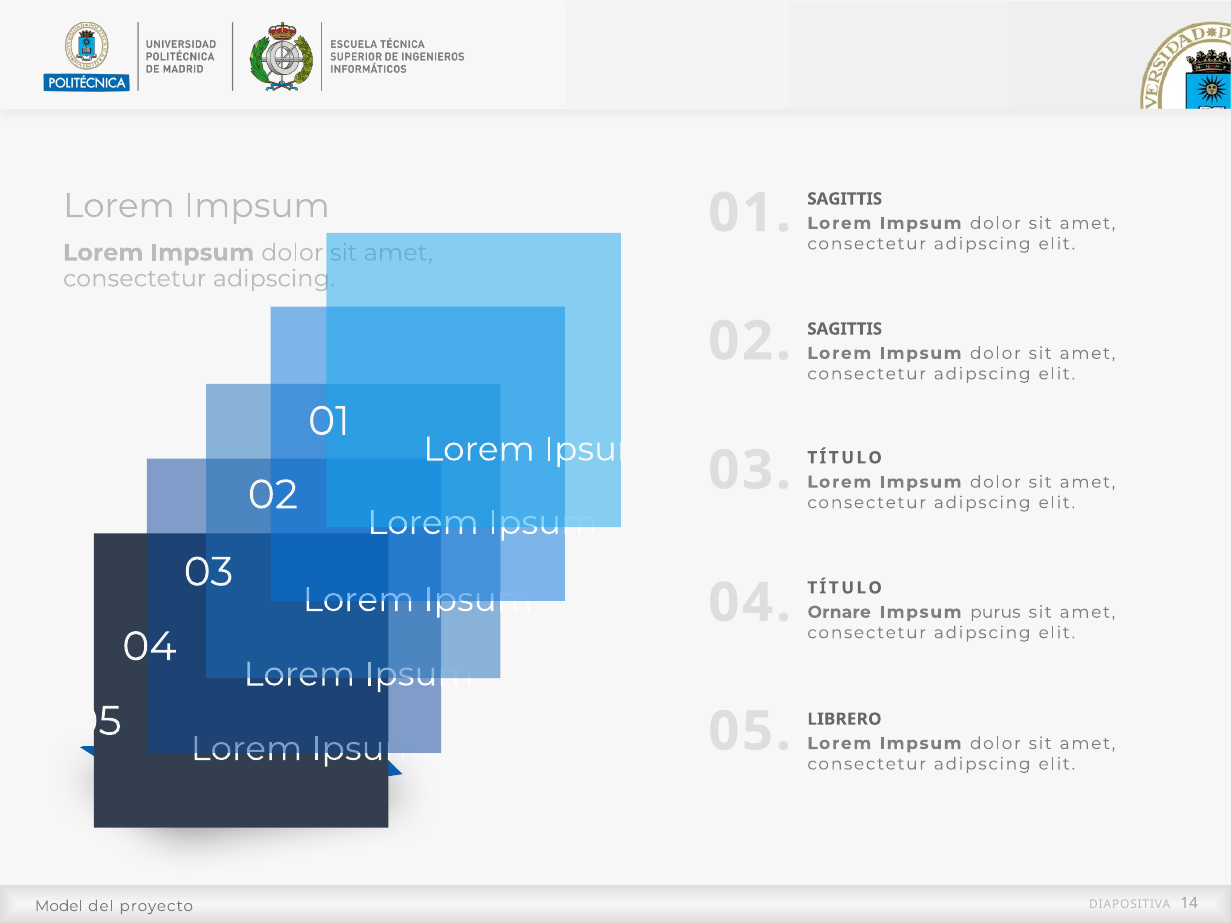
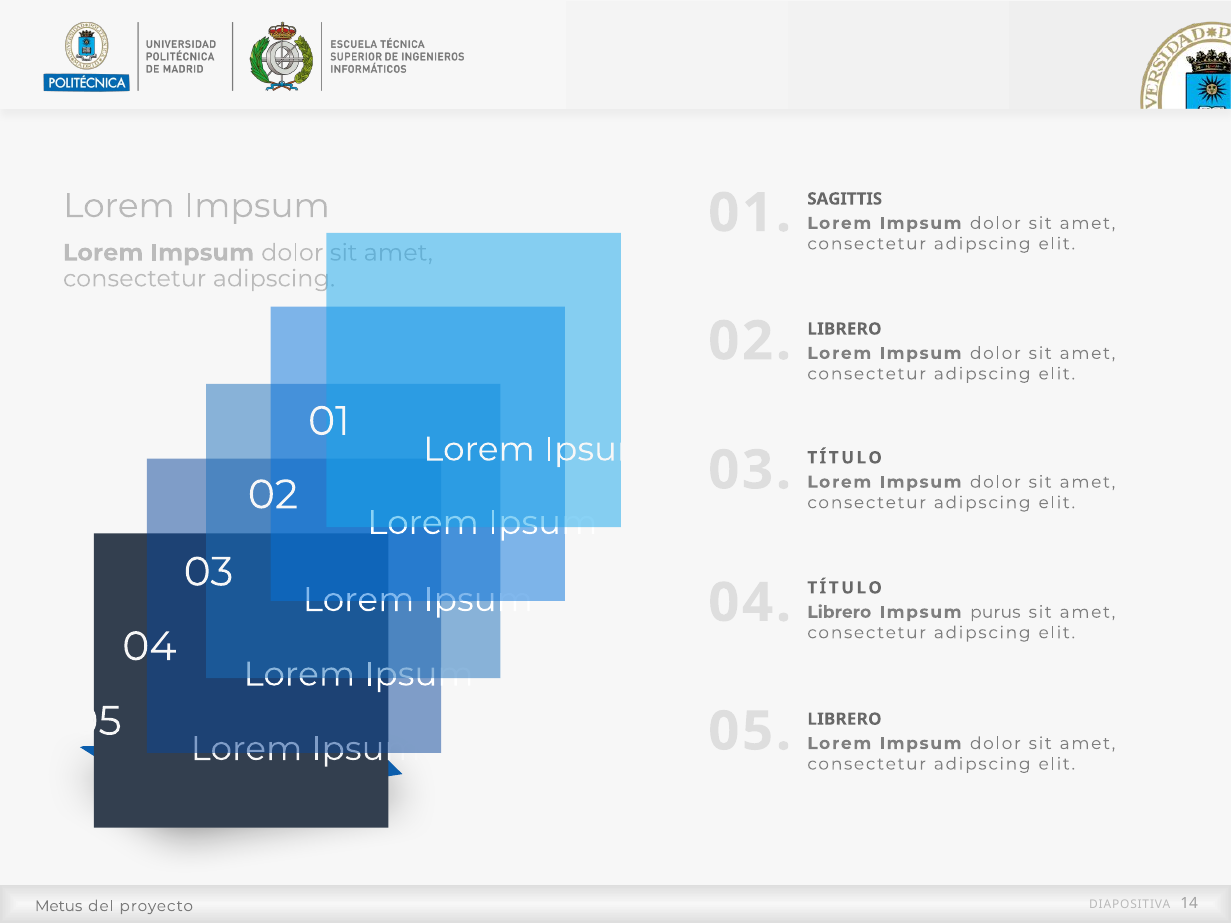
SAGITTIS at (845, 329): SAGITTIS -> LIBRERO
Ornare at (839, 612): Ornare -> Librero
Model: Model -> Metus
